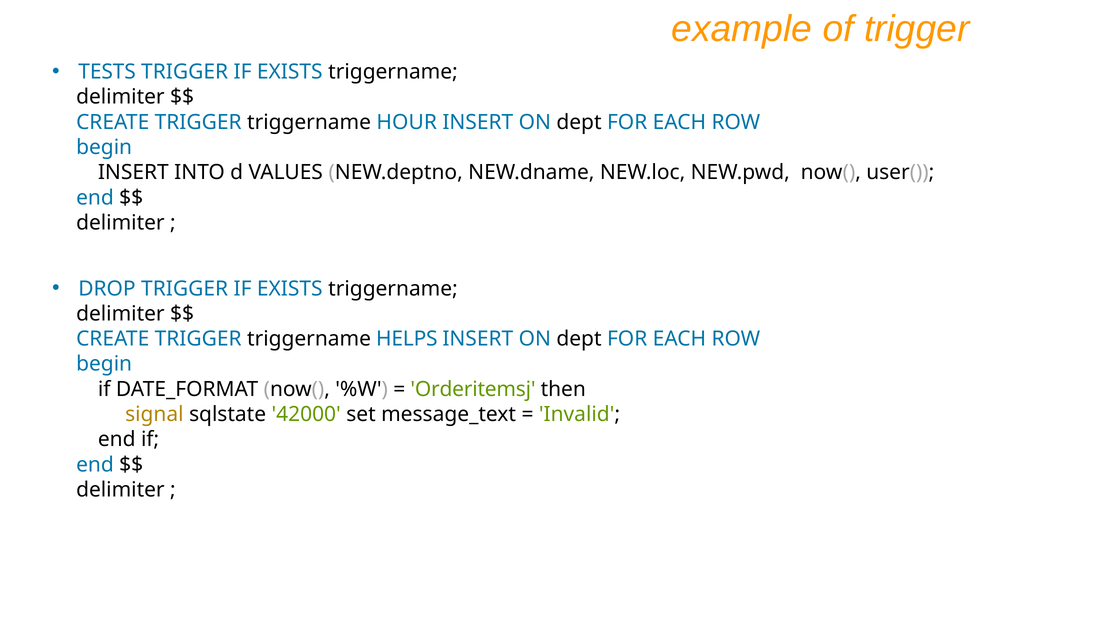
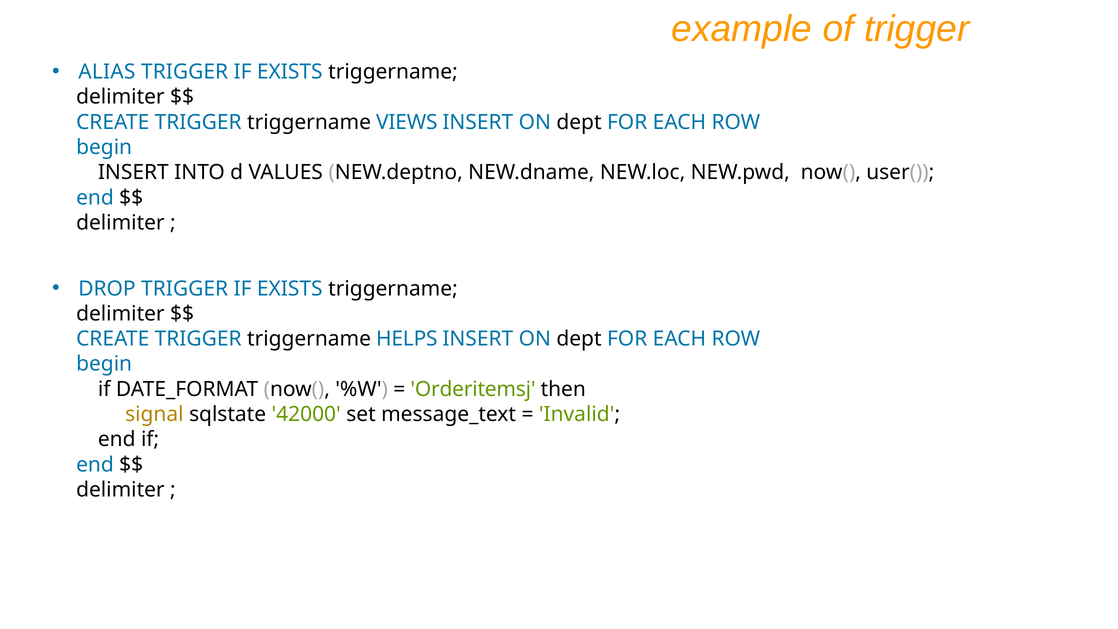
TESTS: TESTS -> ALIAS
HOUR: HOUR -> VIEWS
